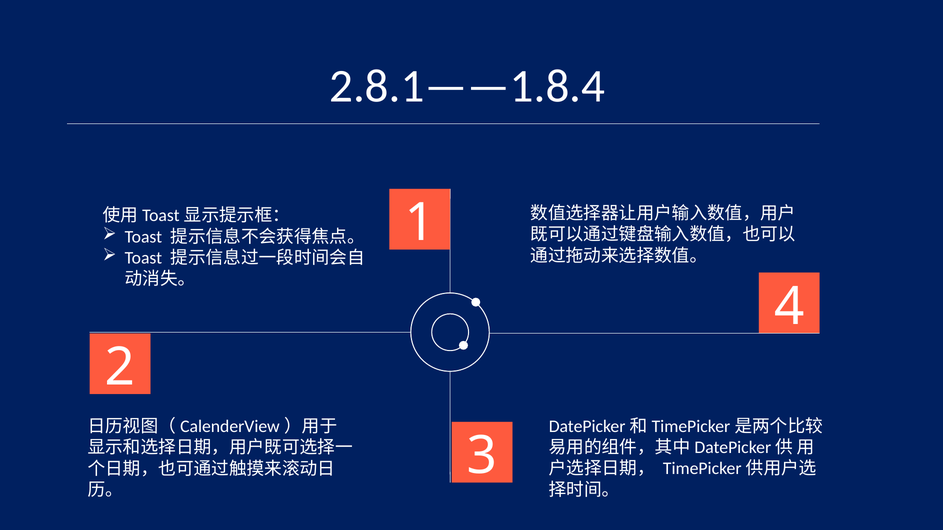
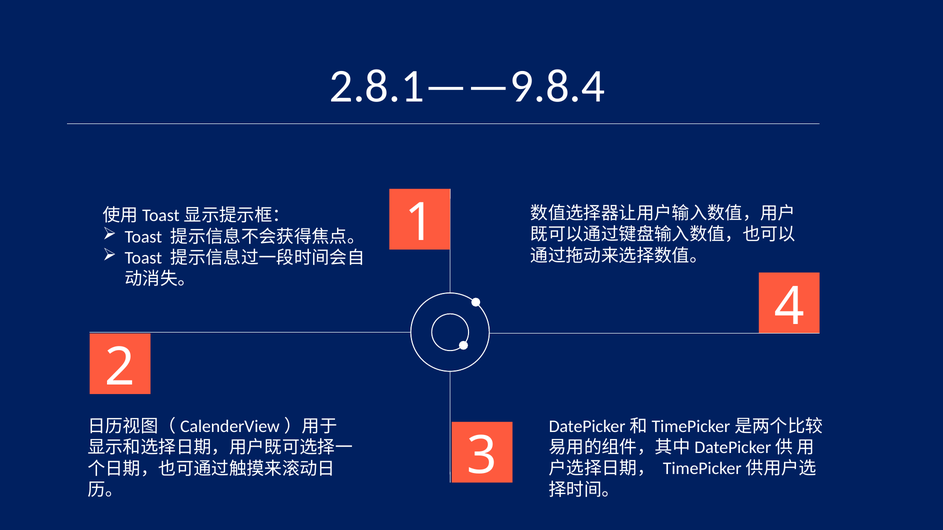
2.8.1——1.8.4: 2.8.1——1.8.4 -> 2.8.1——9.8.4
